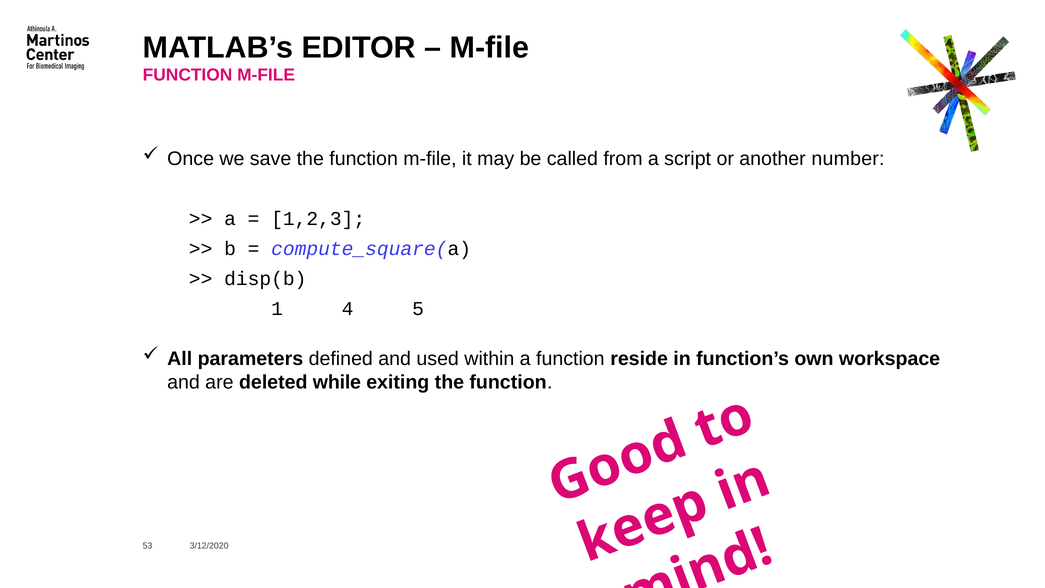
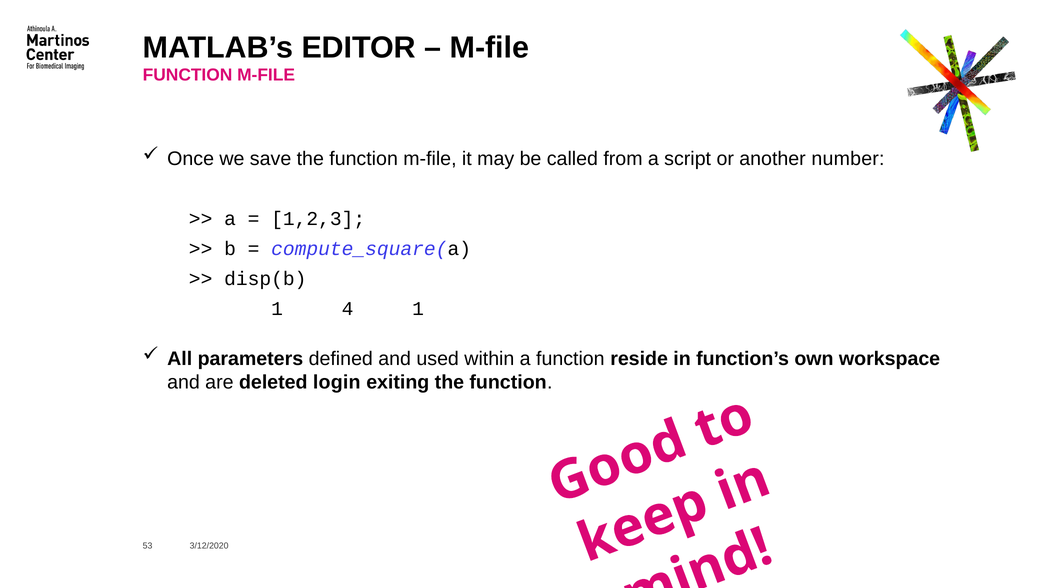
4 5: 5 -> 1
while: while -> login
